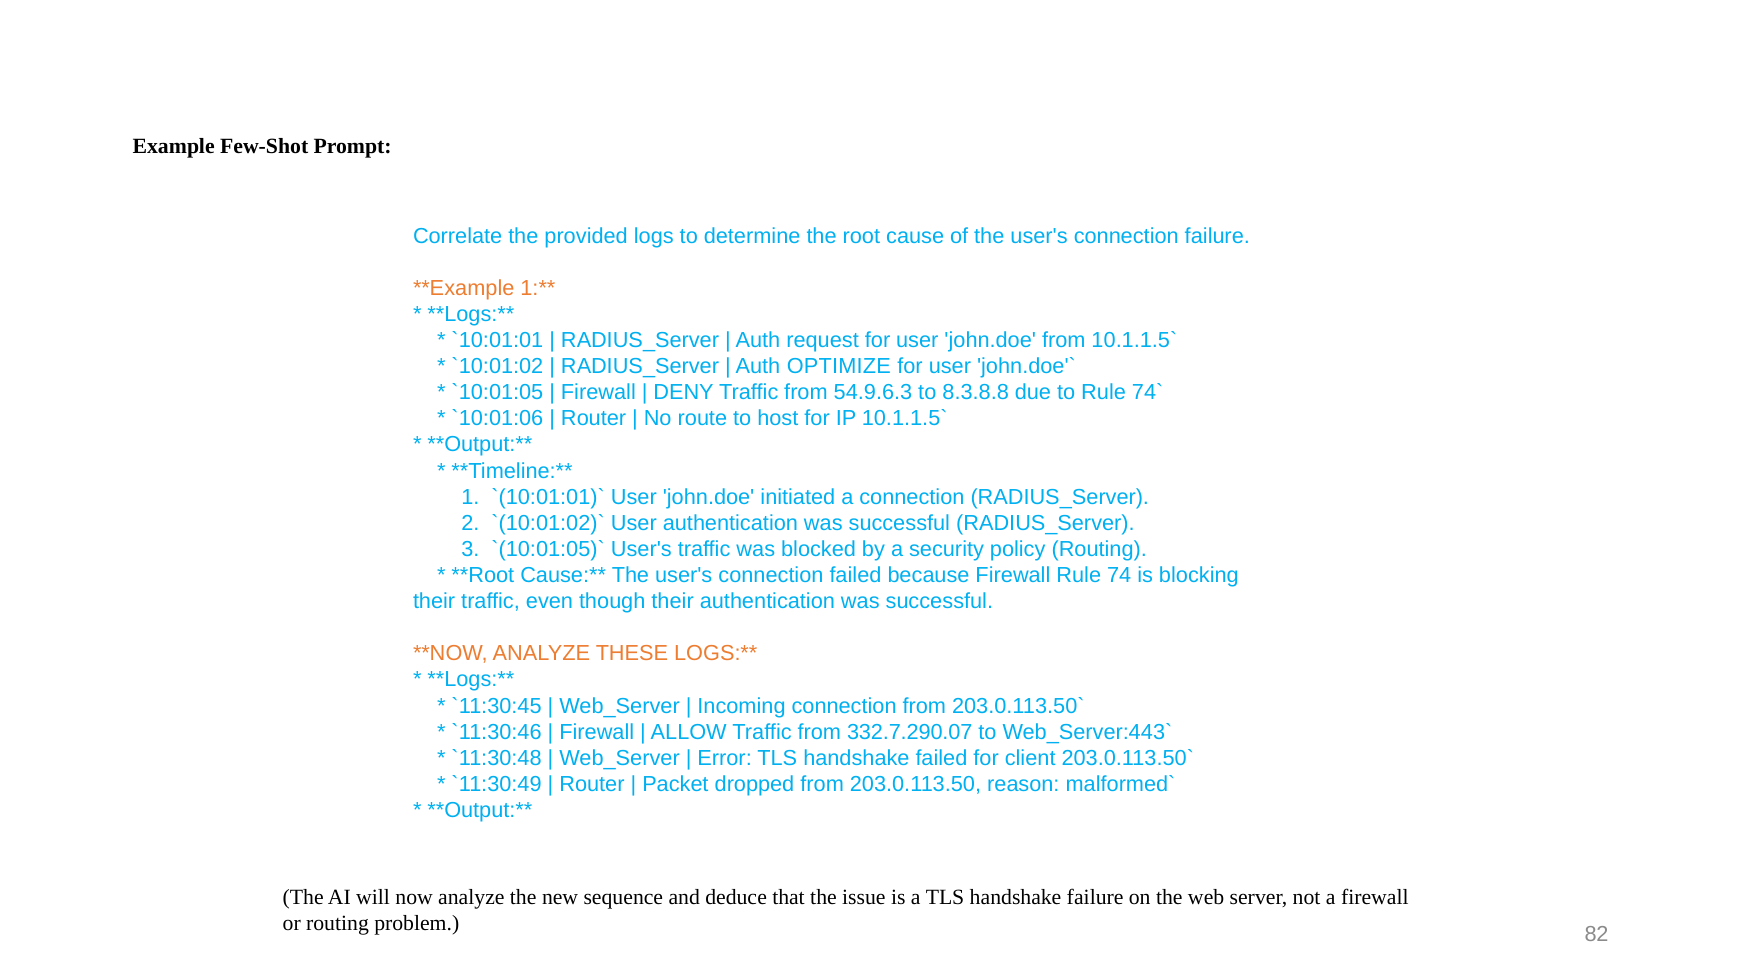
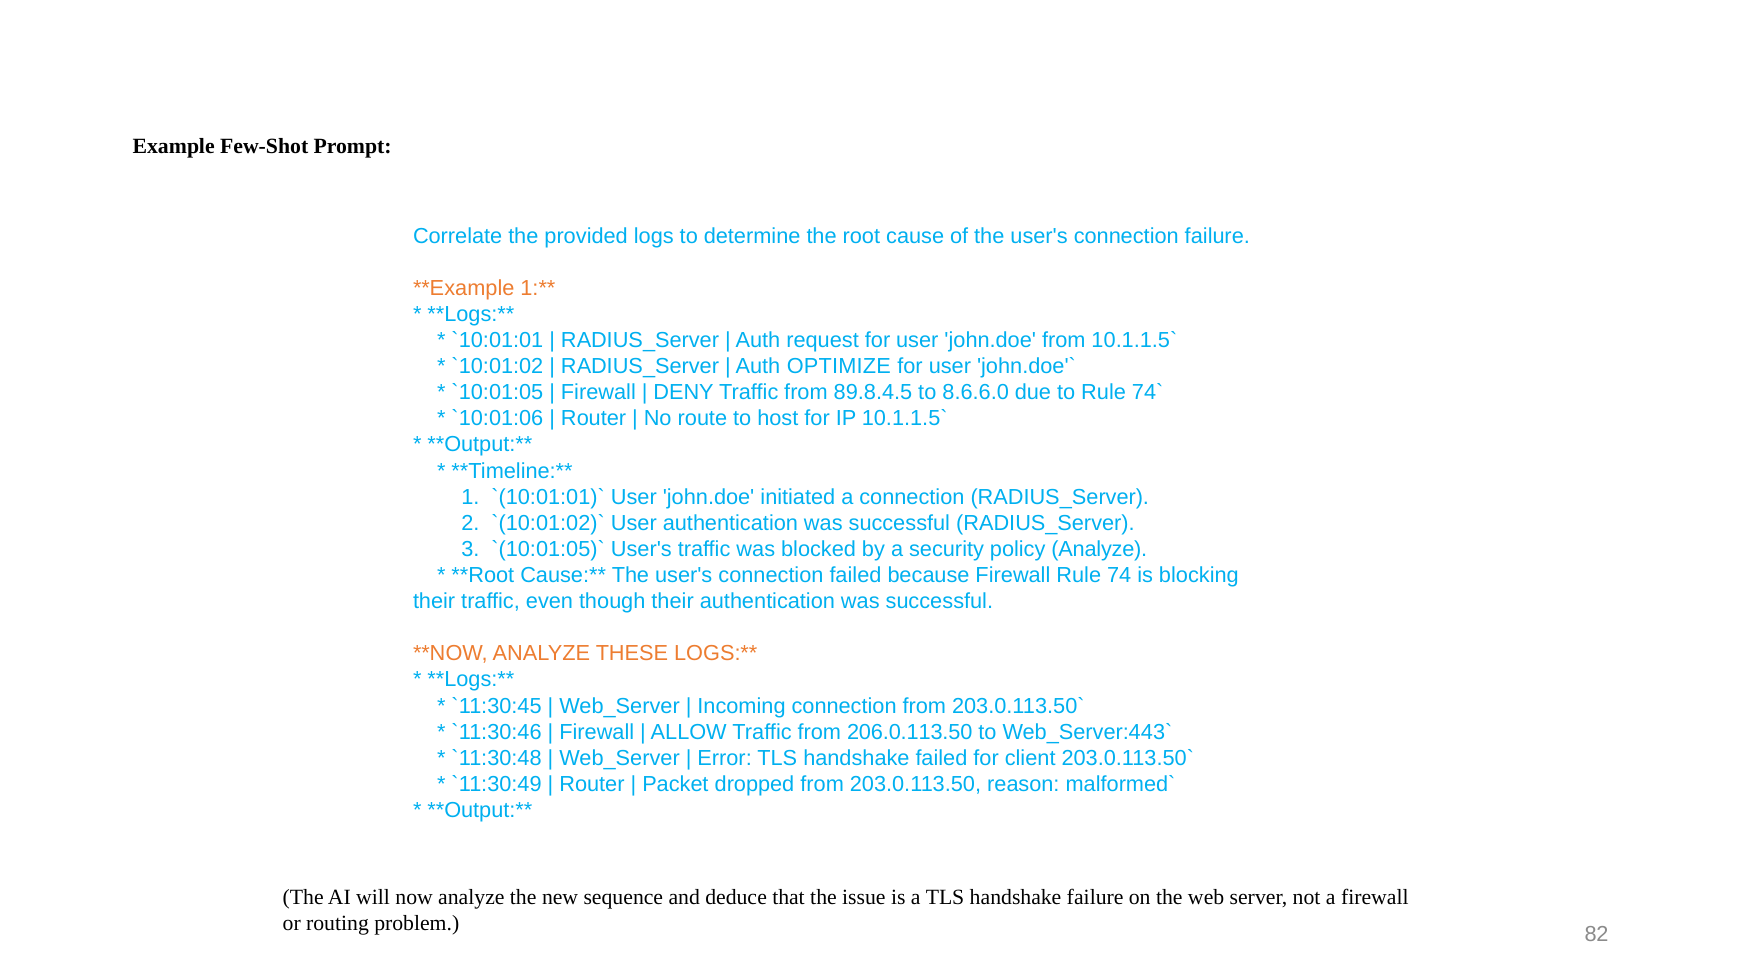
54.9.6.3: 54.9.6.3 -> 89.8.4.5
8.3.8.8: 8.3.8.8 -> 8.6.6.0
policy Routing: Routing -> Analyze
332.7.290.07: 332.7.290.07 -> 206.0.113.50
